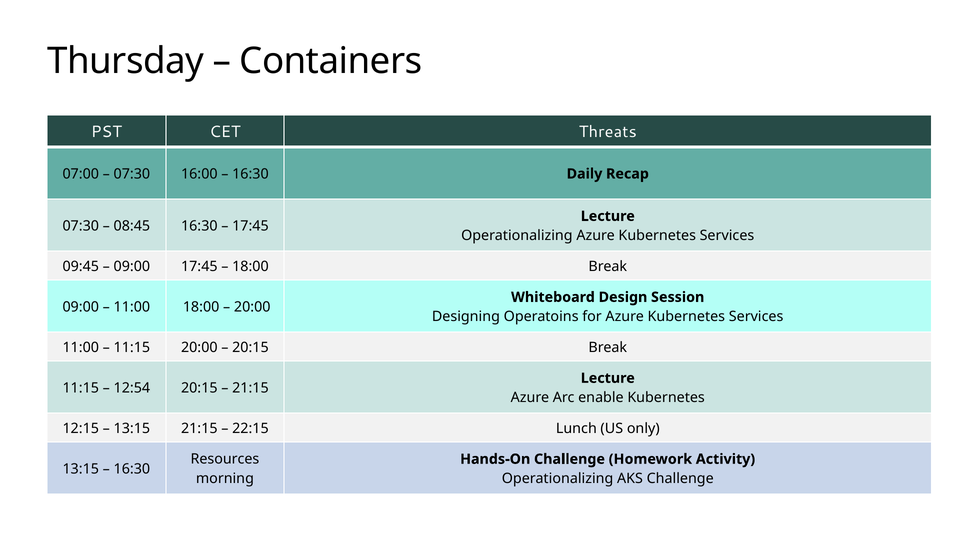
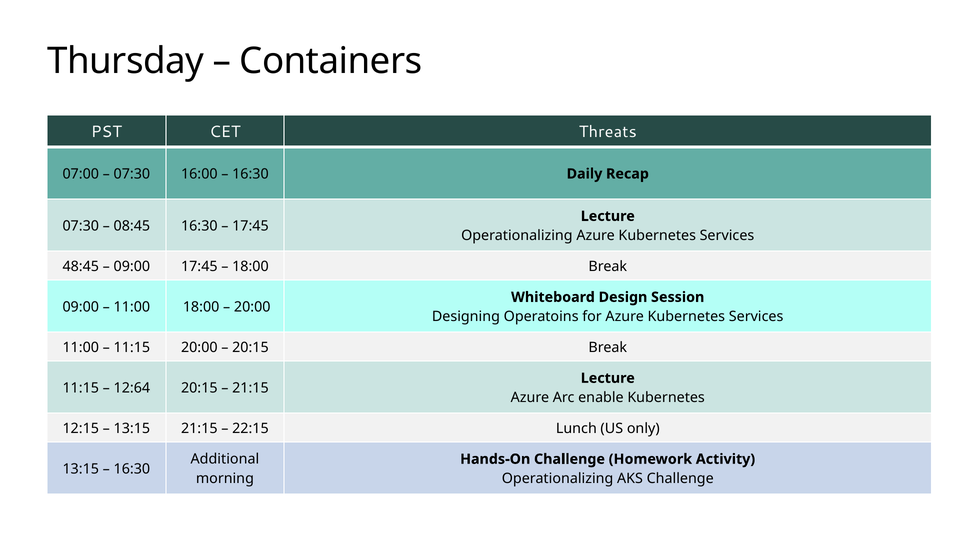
09:45: 09:45 -> 48:45
12:54: 12:54 -> 12:64
Resources: Resources -> Additional
